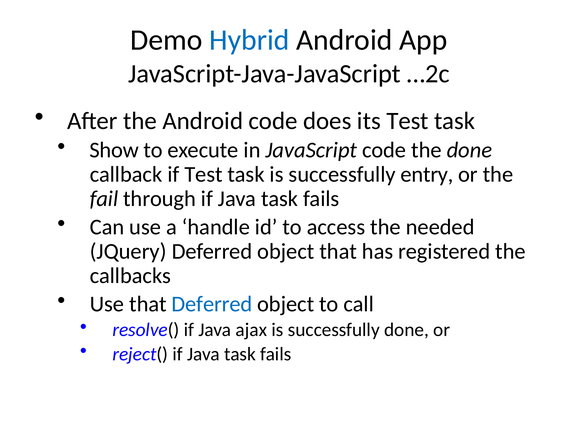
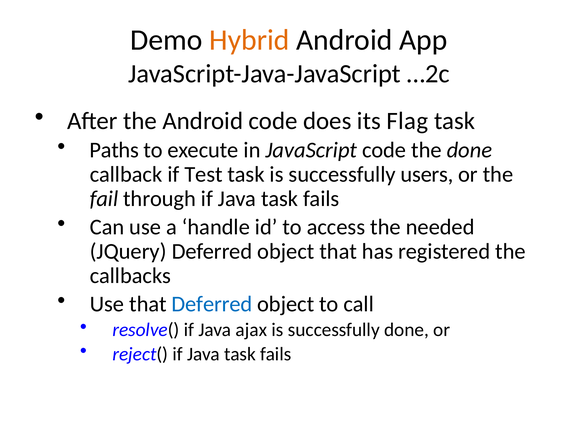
Hybrid colour: blue -> orange
its Test: Test -> Flag
Show: Show -> Paths
entry: entry -> users
